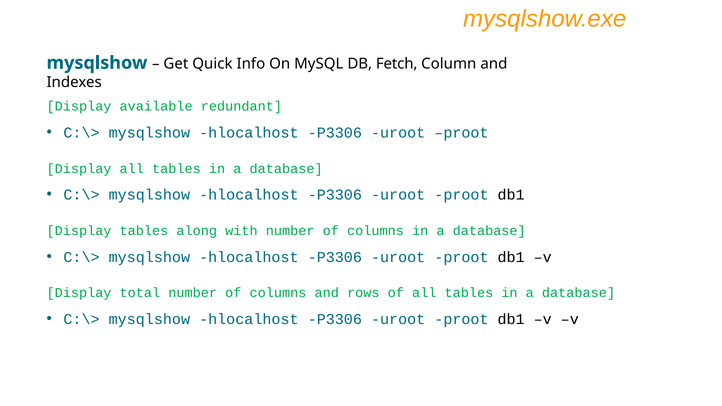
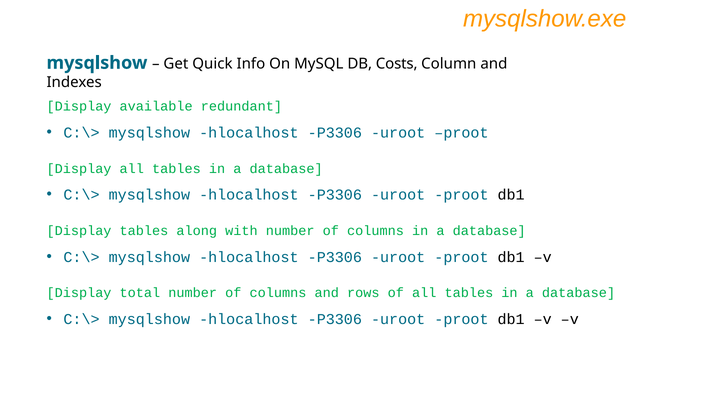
Fetch: Fetch -> Costs
